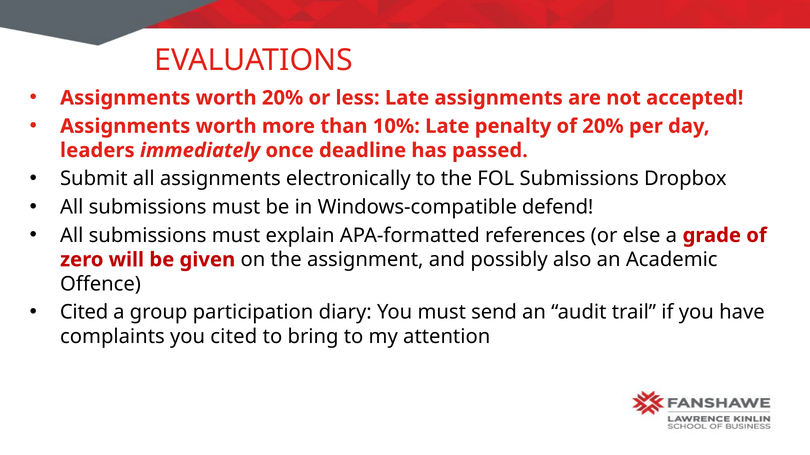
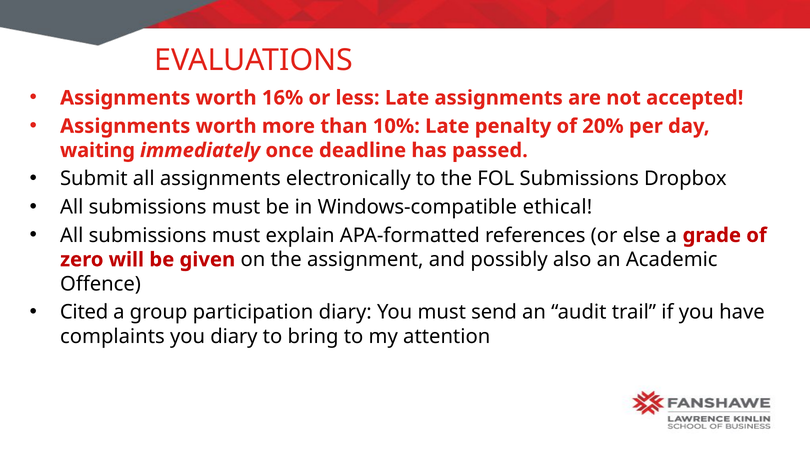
worth 20%: 20% -> 16%
leaders: leaders -> waiting
defend: defend -> ethical
you cited: cited -> diary
